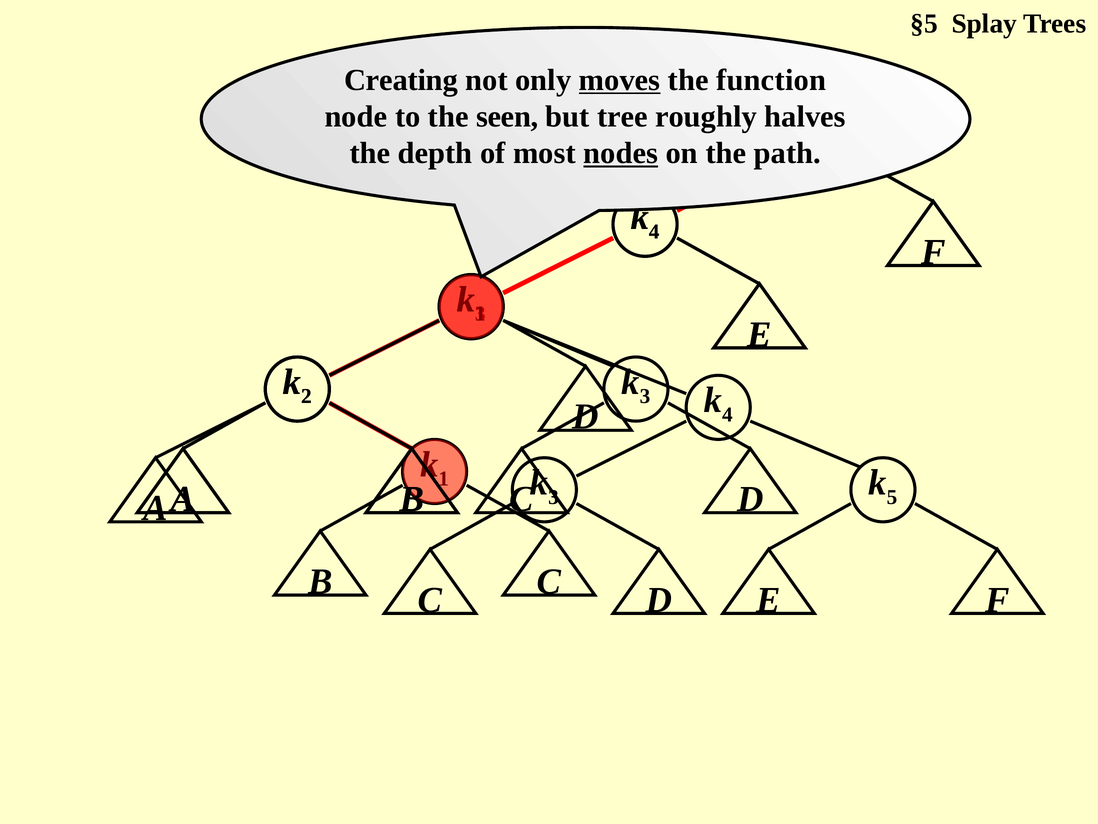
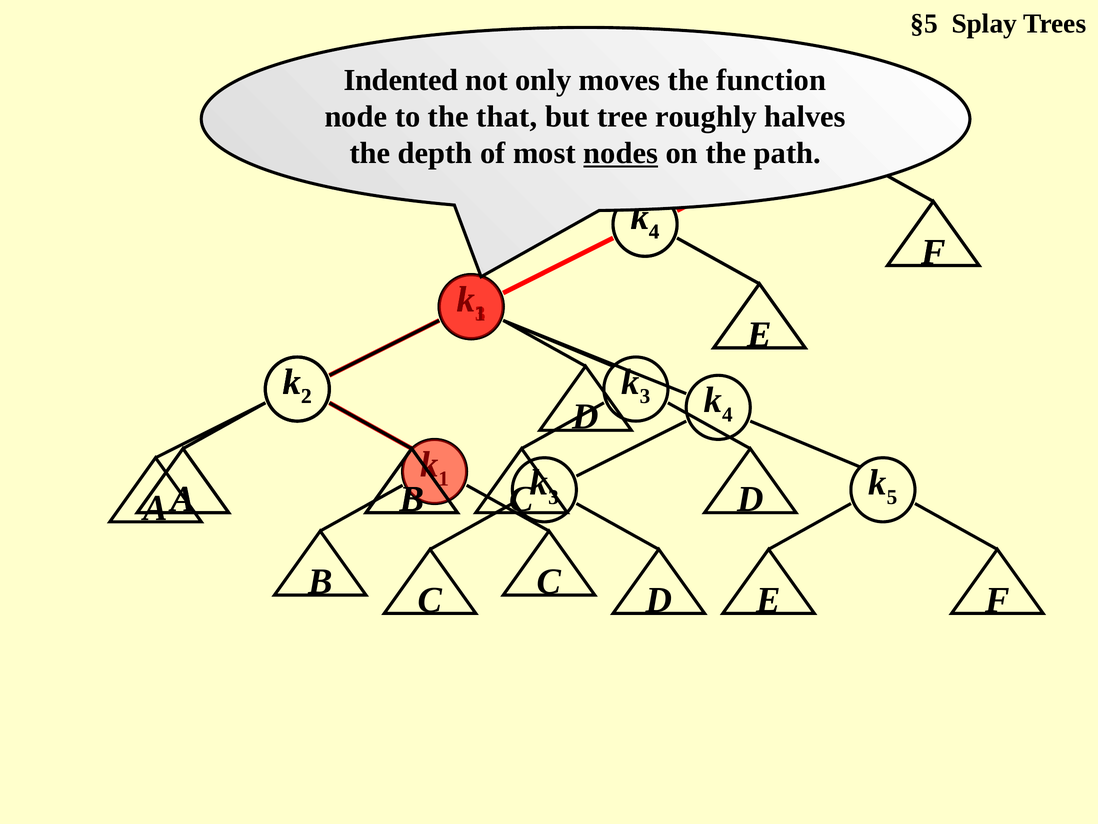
Creating: Creating -> Indented
moves underline: present -> none
seen: seen -> that
